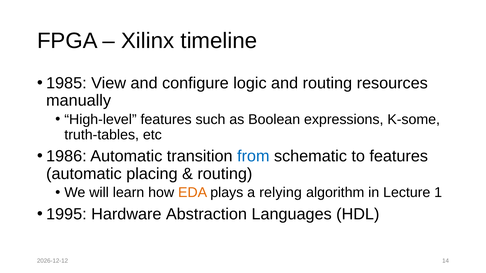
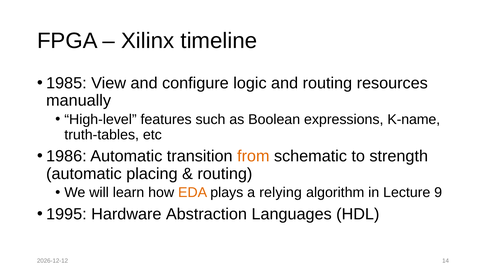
K-some: K-some -> K-name
from colour: blue -> orange
to features: features -> strength
1: 1 -> 9
